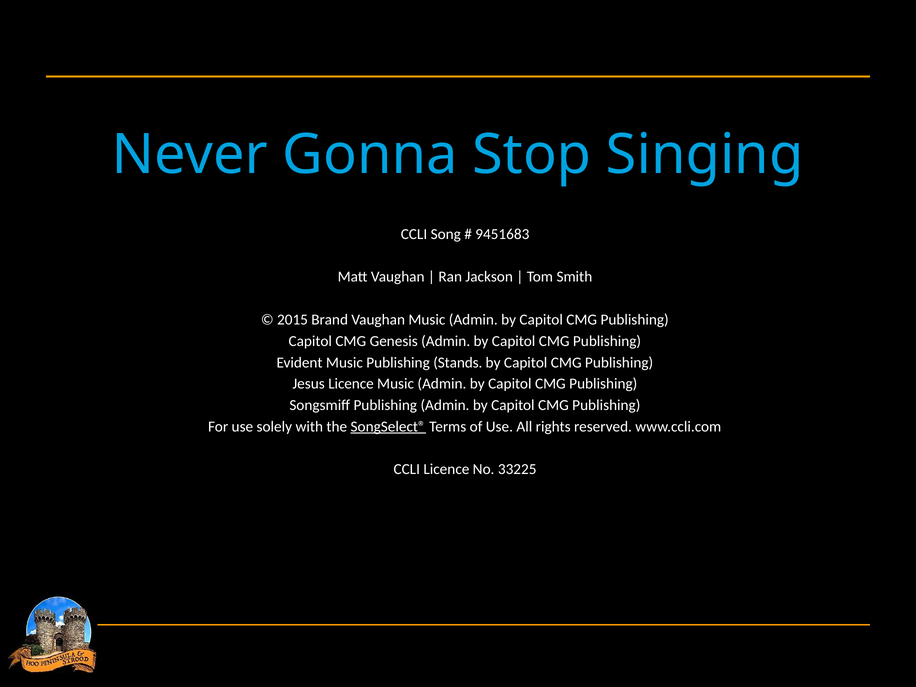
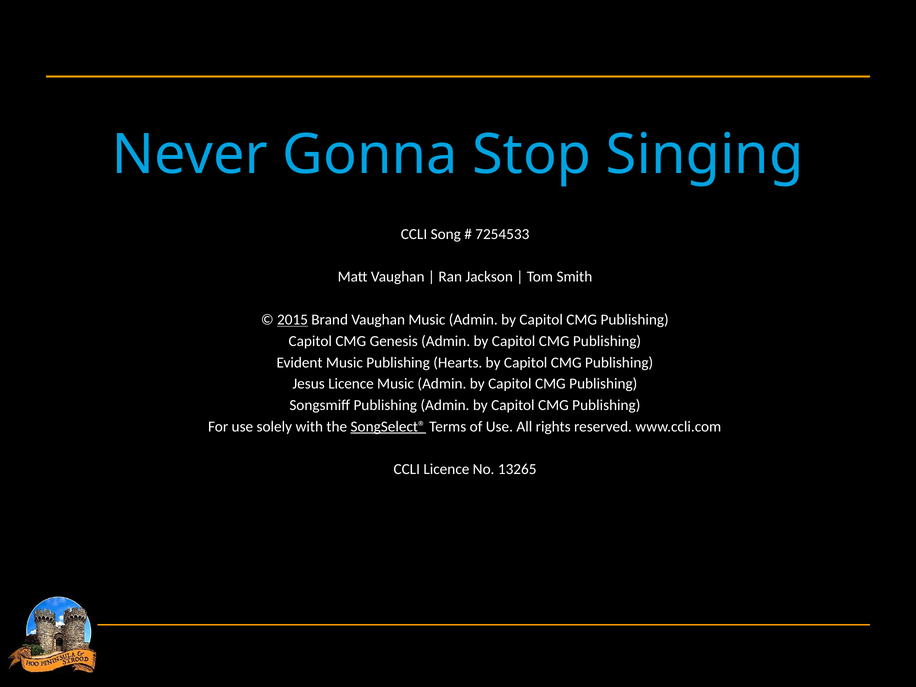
9451683: 9451683 -> 7254533
2015 underline: none -> present
Stands: Stands -> Hearts
33225: 33225 -> 13265
